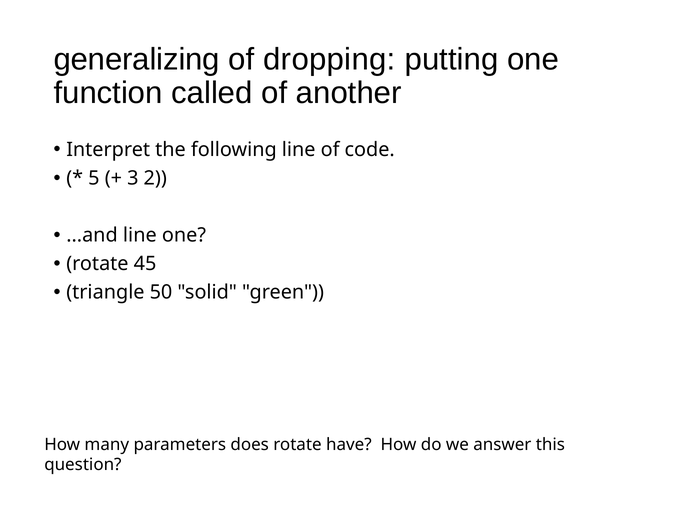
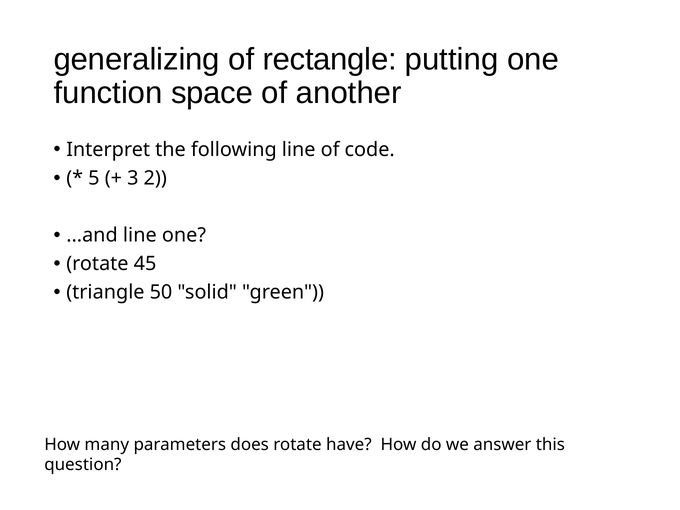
dropping: dropping -> rectangle
called: called -> space
